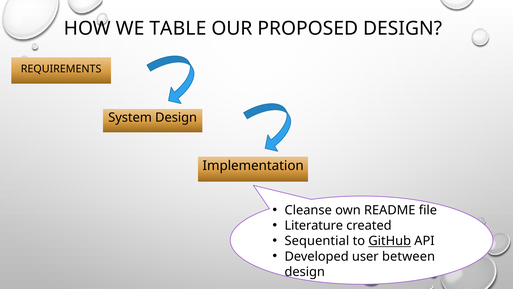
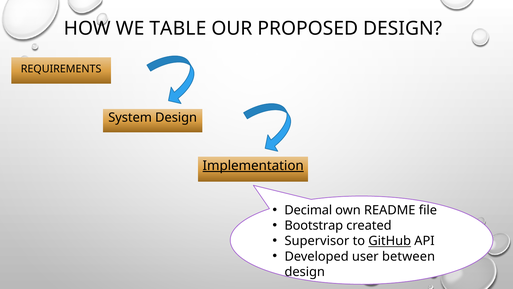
Implementation underline: none -> present
Cleanse: Cleanse -> Decimal
Literature: Literature -> Bootstrap
Sequential: Sequential -> Supervisor
